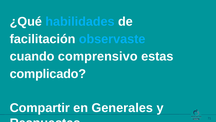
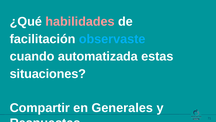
habilidades colour: light blue -> pink
comprensivo: comprensivo -> automatizada
complicado: complicado -> situaciones
